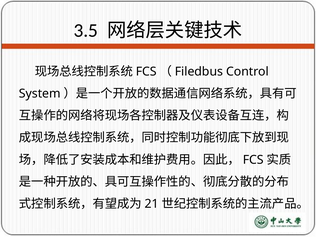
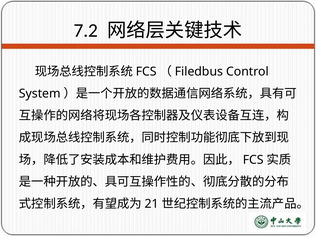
3.5: 3.5 -> 7.2
